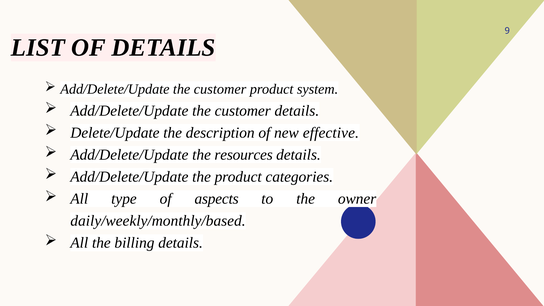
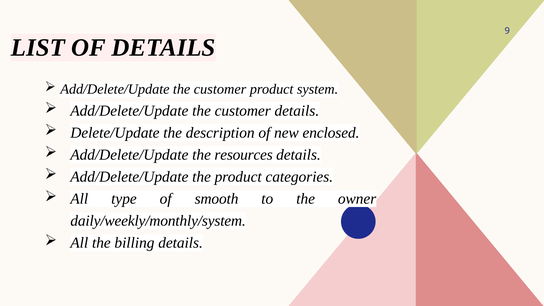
effective: effective -> enclosed
aspects: aspects -> smooth
daily/weekly/monthly/based: daily/weekly/monthly/based -> daily/weekly/monthly/system
